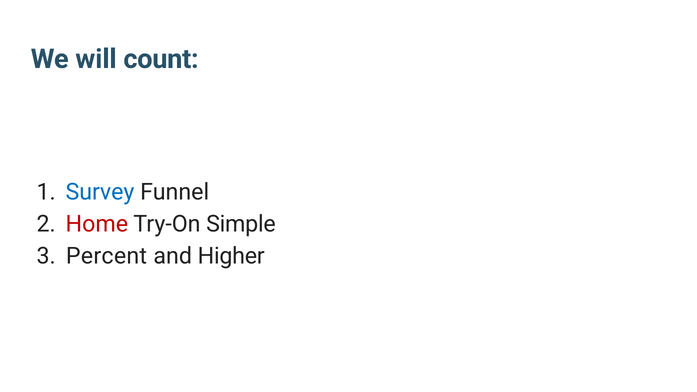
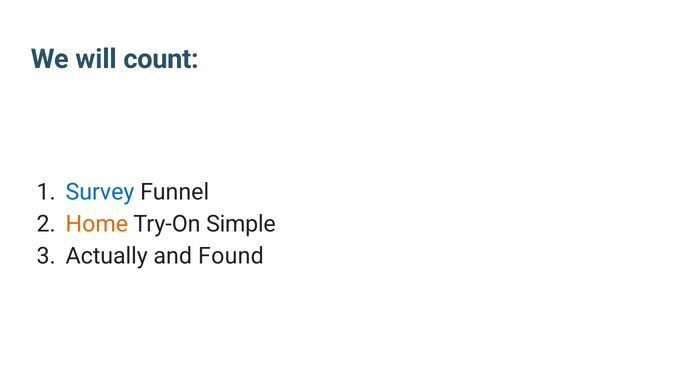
Home colour: red -> orange
Percent: Percent -> Actually
Higher: Higher -> Found
